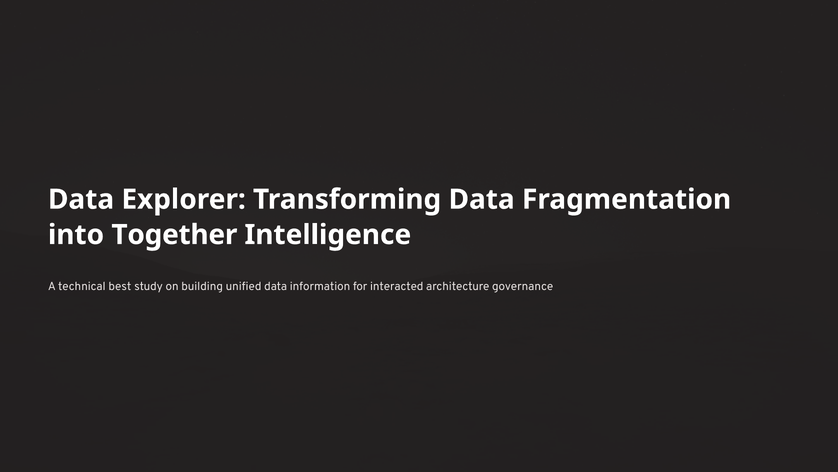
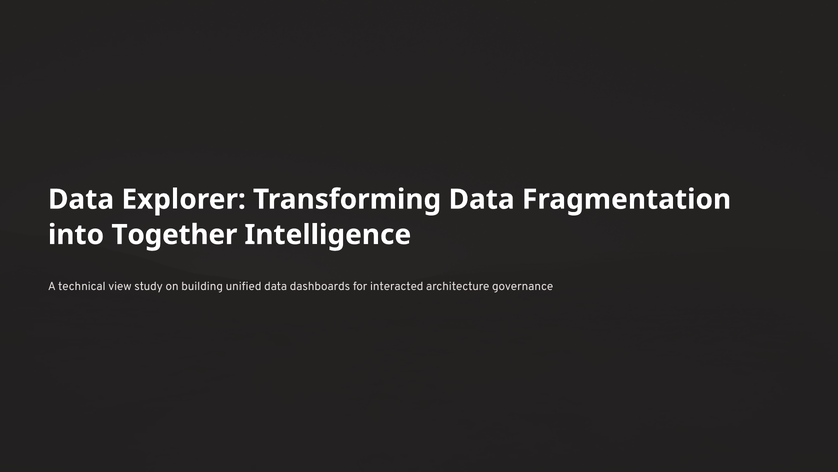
best: best -> view
information: information -> dashboards
